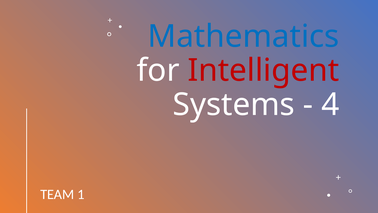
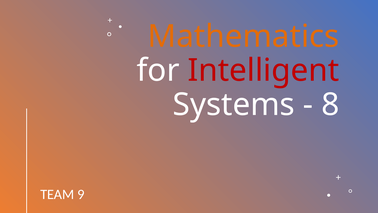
Mathematics colour: blue -> orange
4: 4 -> 8
1: 1 -> 9
